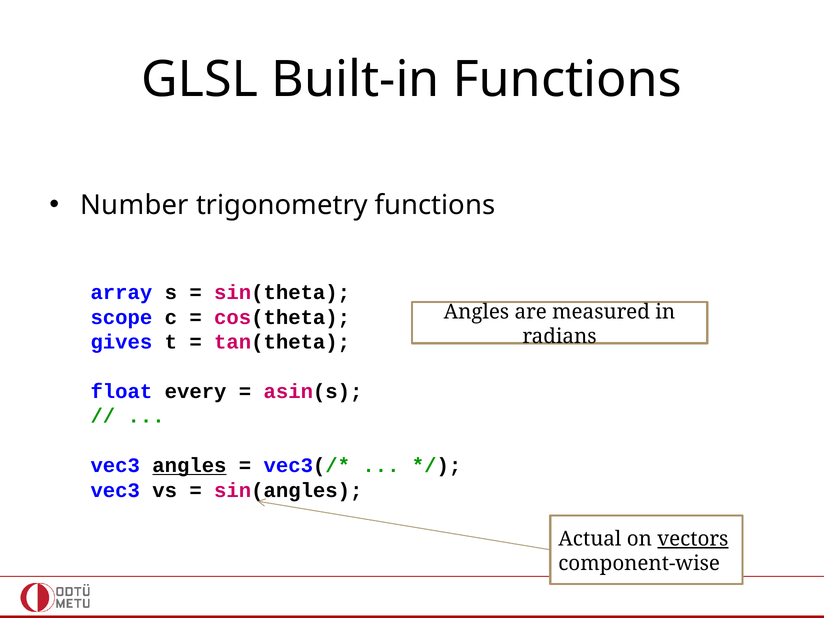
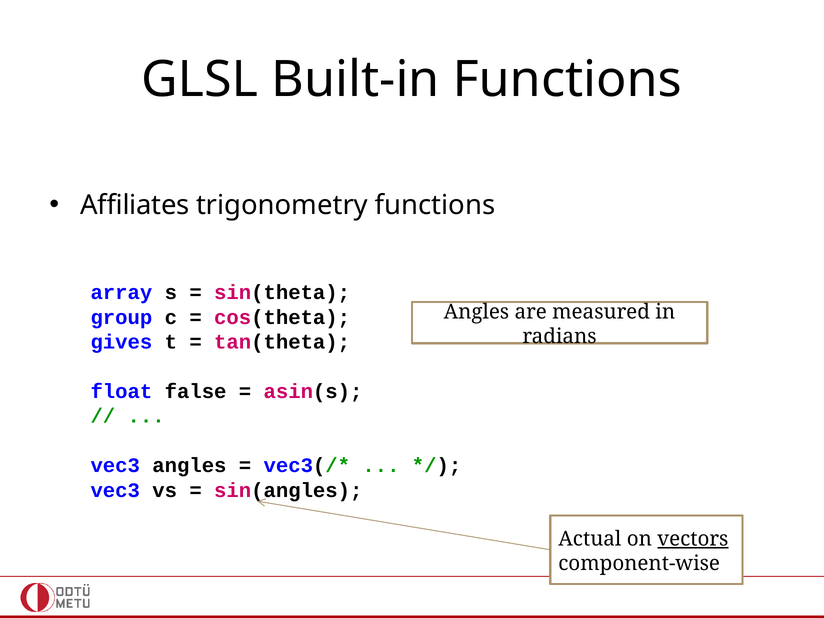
Number: Number -> Affiliates
scope: scope -> group
every: every -> false
angles at (189, 466) underline: present -> none
